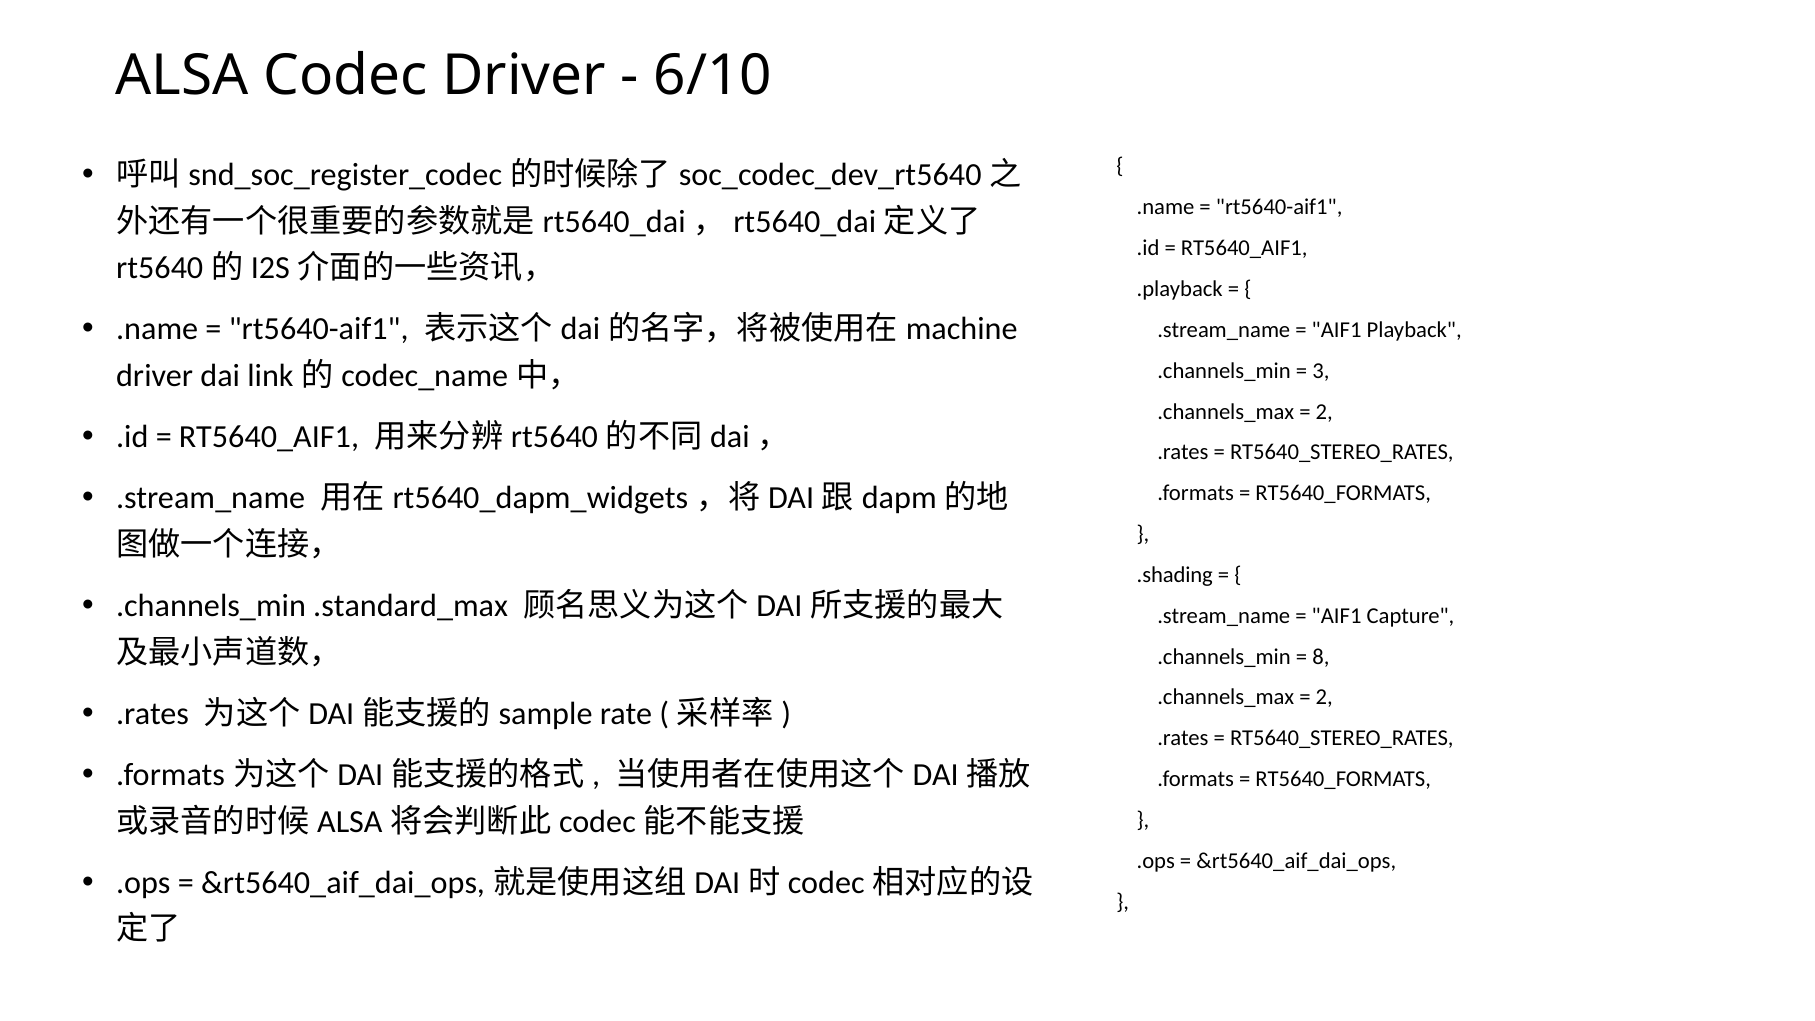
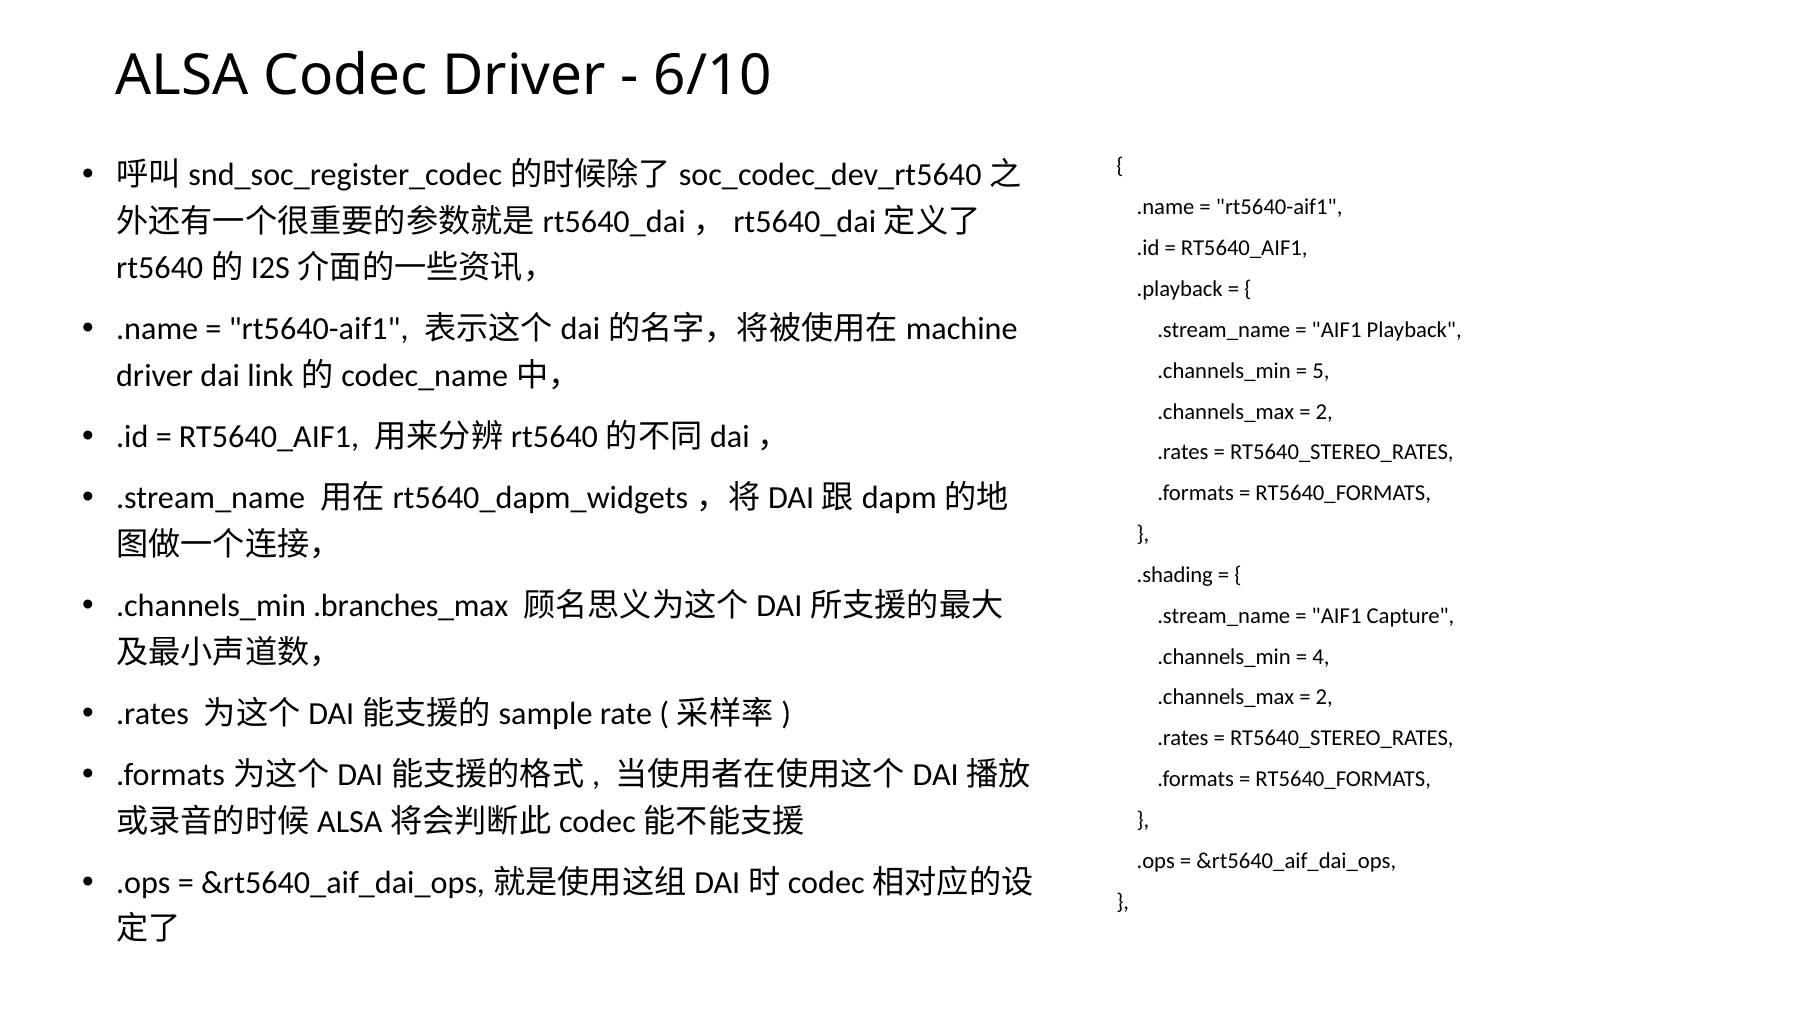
3: 3 -> 5
.standard_max: .standard_max -> .branches_max
8: 8 -> 4
